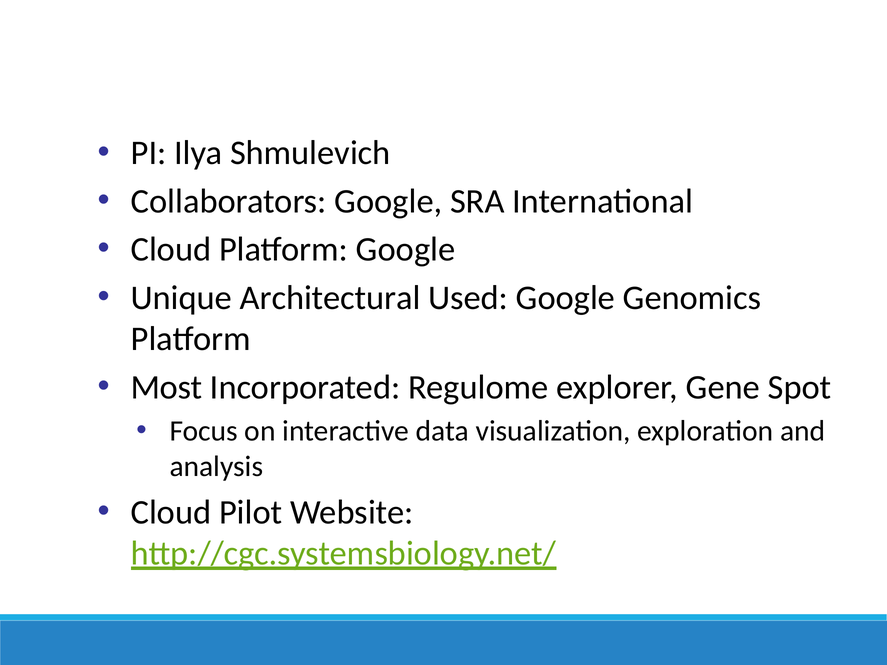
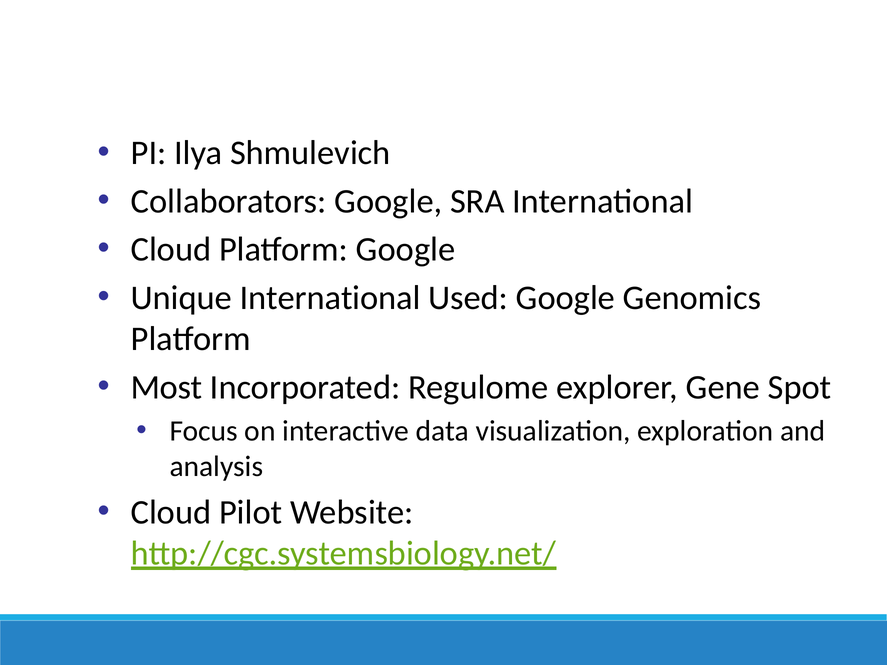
Unique Architectural: Architectural -> International
